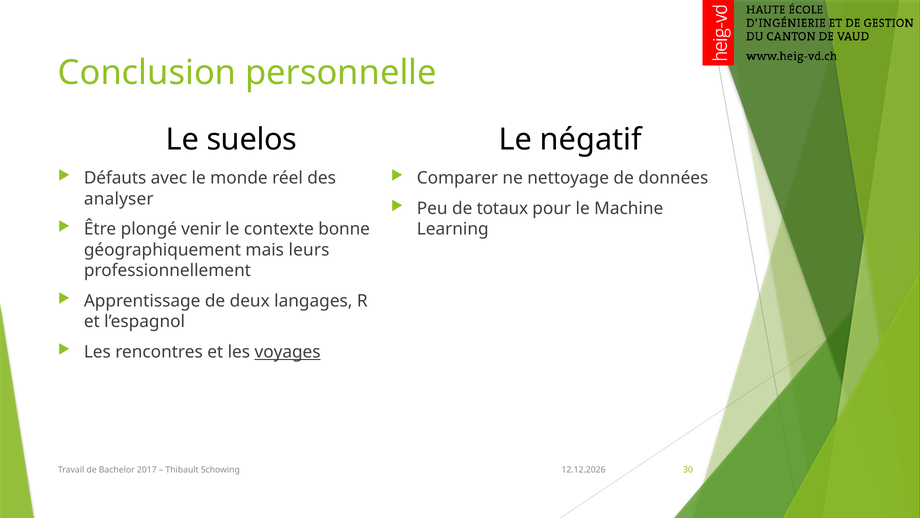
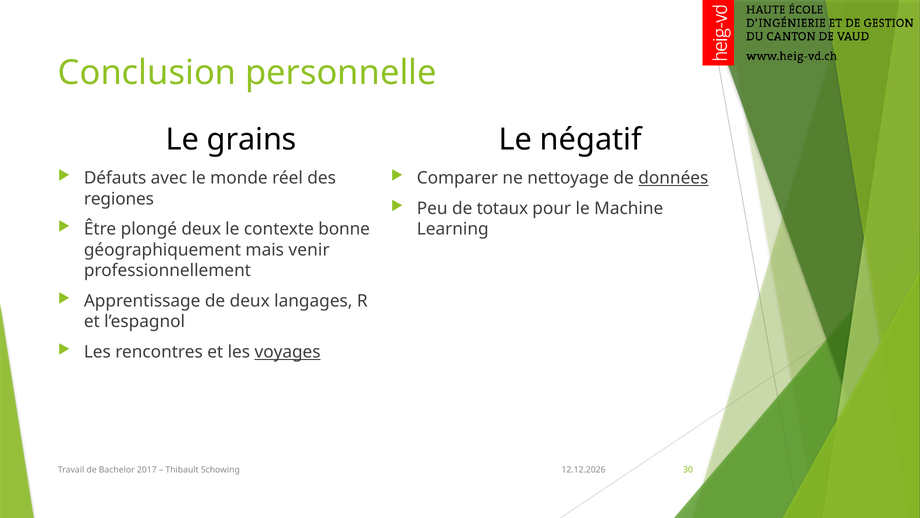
suelos: suelos -> grains
données underline: none -> present
analyser: analyser -> regiones
plongé venir: venir -> deux
leurs: leurs -> venir
